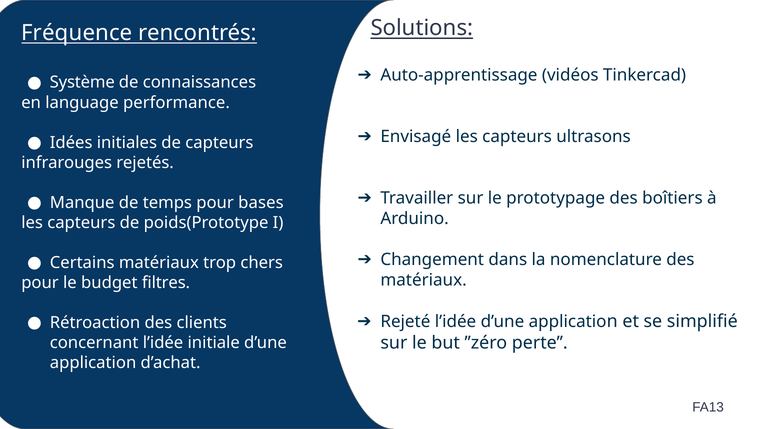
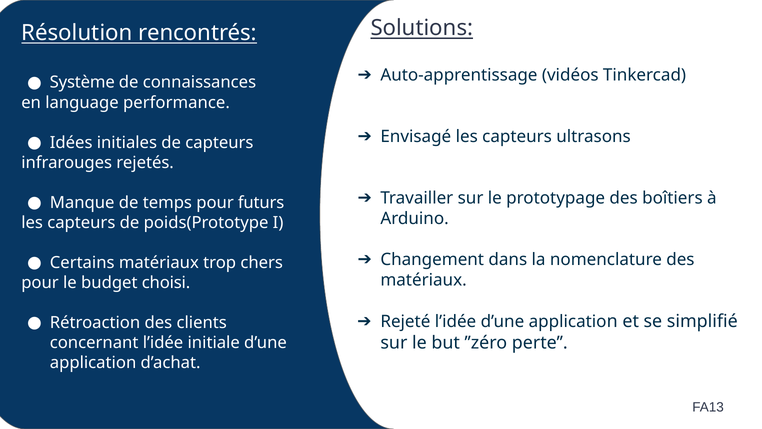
Fréquence: Fréquence -> Résolution
bases: bases -> futurs
filtres: filtres -> choisi
